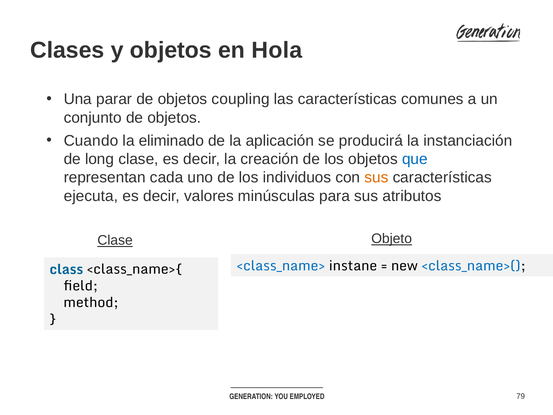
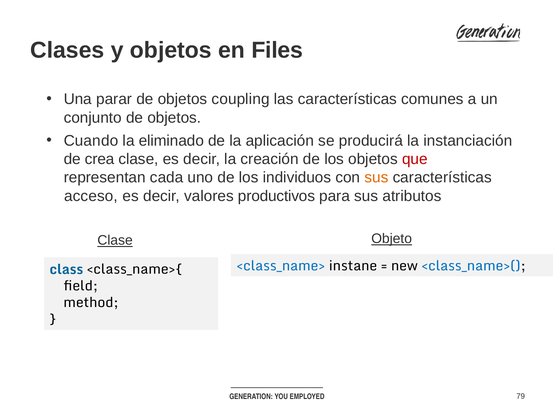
Hola: Hola -> Files
long: long -> crea
que colour: blue -> red
ejecuta: ejecuta -> acceso
minúsculas: minúsculas -> productivos
